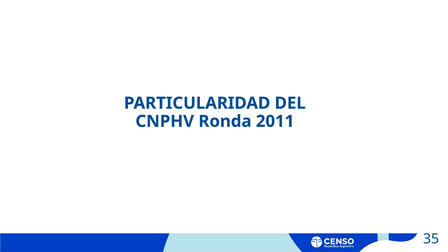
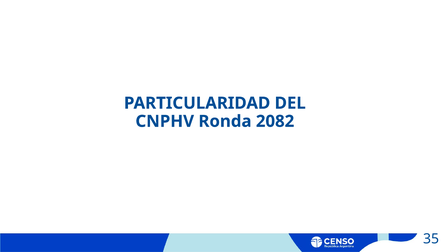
2011: 2011 -> 2082
